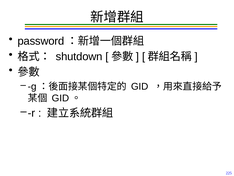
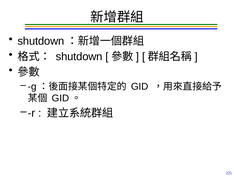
password at (41, 41): password -> shutdown
